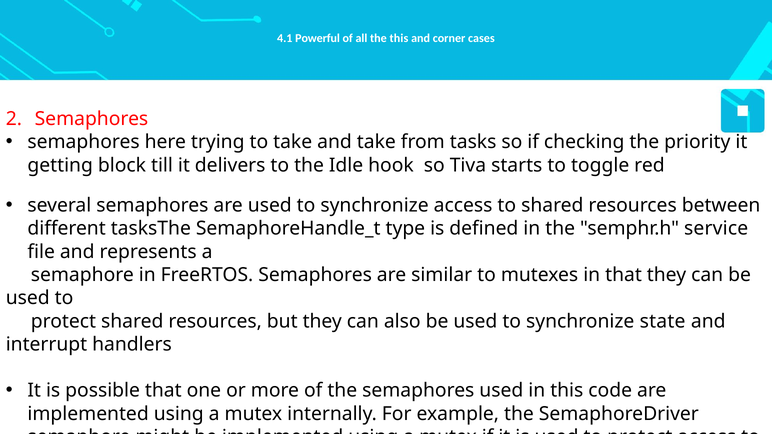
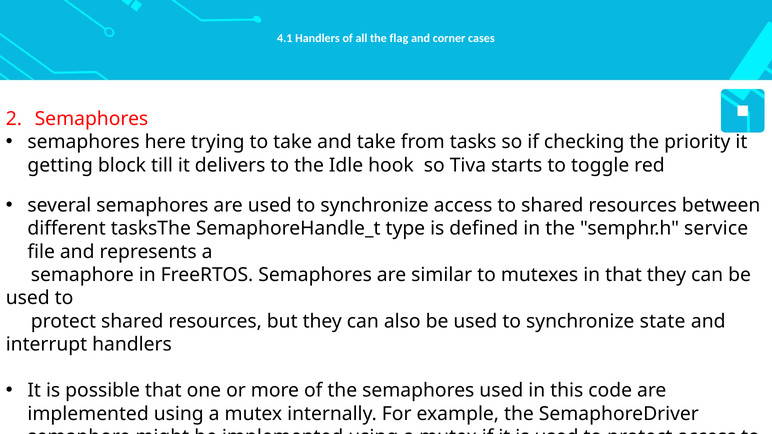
4.1 Powerful: Powerful -> Handlers
the this: this -> flag
